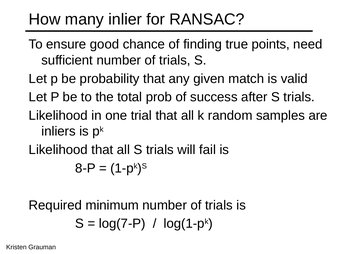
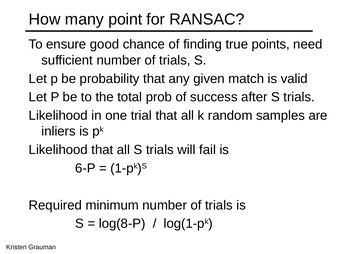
inlier: inlier -> point
8-P: 8-P -> 6-P
log(7-P: log(7-P -> log(8-P
